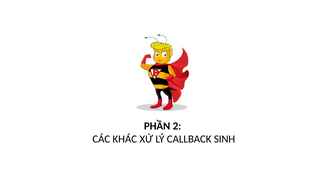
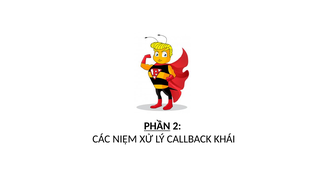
PHẦN underline: none -> present
KHÁC: KHÁC -> NIỆM
SINH: SINH -> KHÁI
